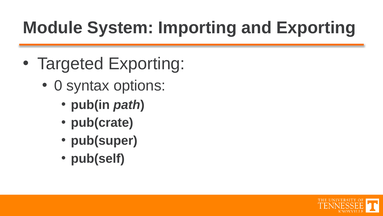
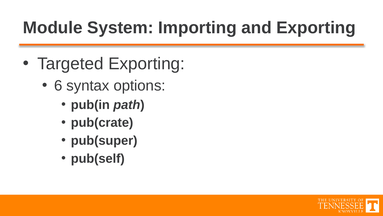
0: 0 -> 6
